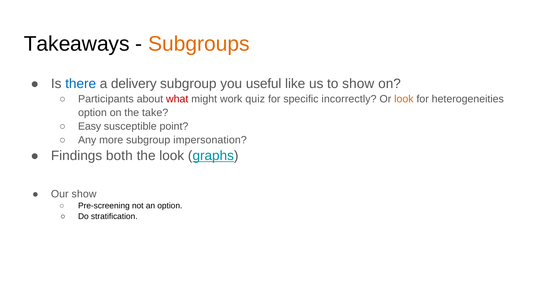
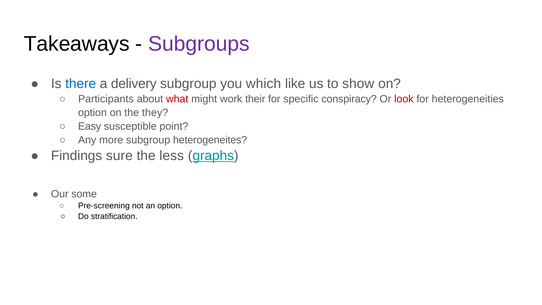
Subgroups colour: orange -> purple
useful: useful -> which
quiz: quiz -> their
incorrectly: incorrectly -> conspiracy
look at (404, 99) colour: orange -> red
take: take -> they
impersonation: impersonation -> heterogeneites
both: both -> sure
the look: look -> less
Our show: show -> some
